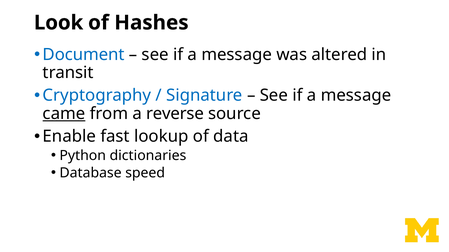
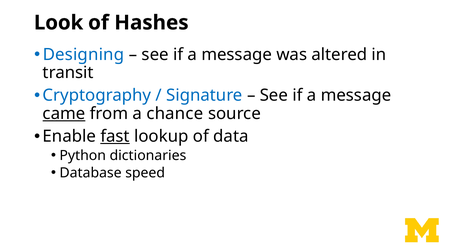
Document: Document -> Designing
reverse: reverse -> chance
fast underline: none -> present
